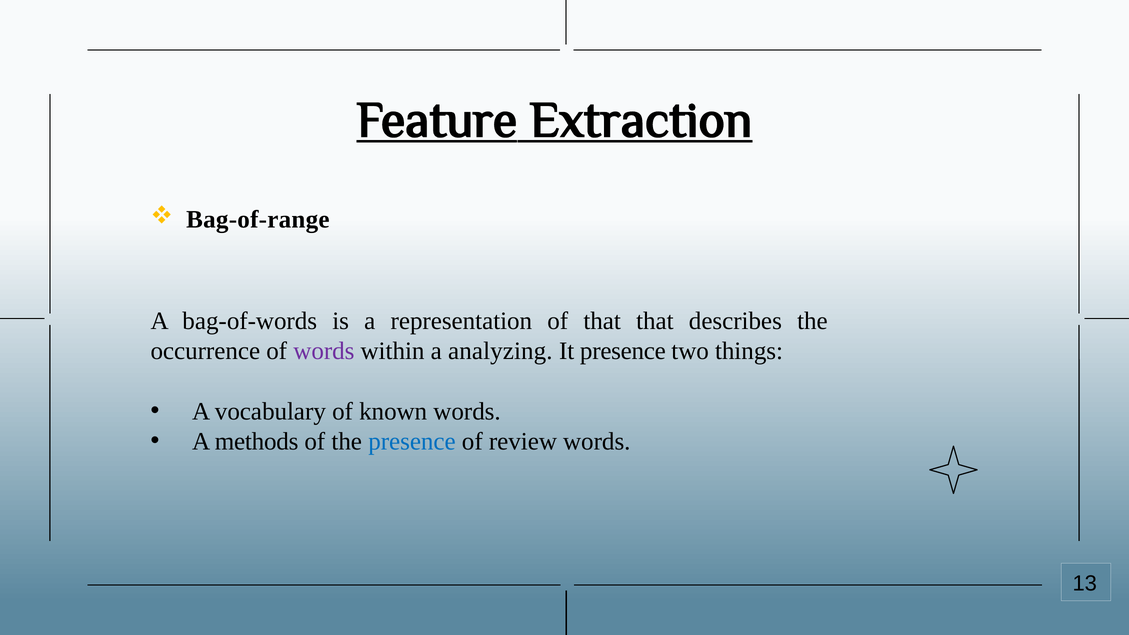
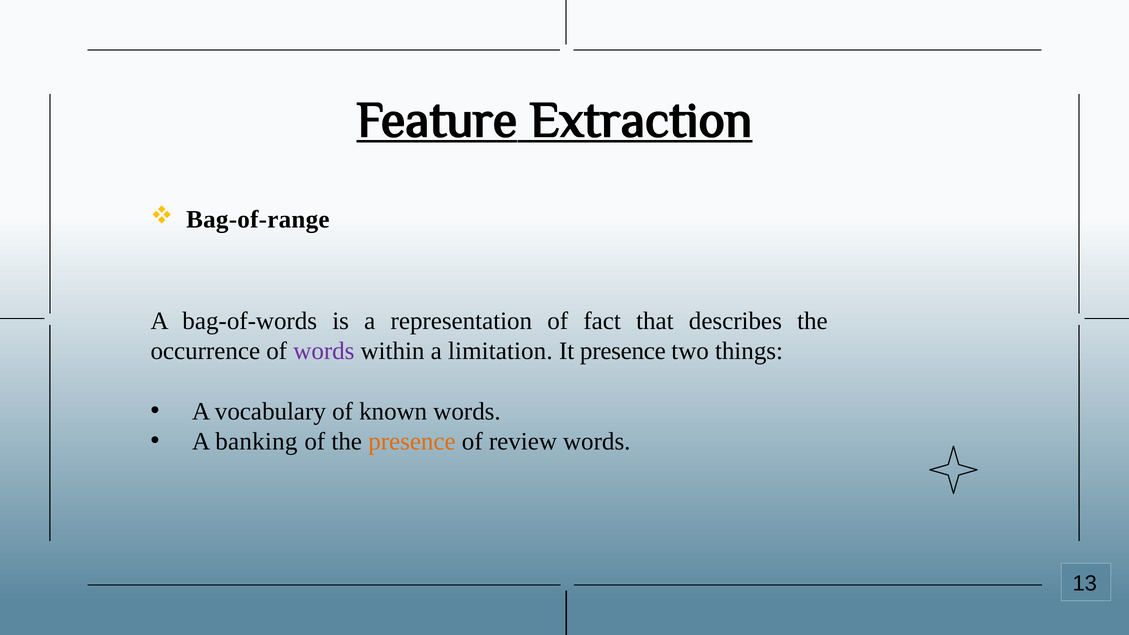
of that: that -> fact
analyzing: analyzing -> limitation
methods: methods -> banking
presence at (412, 442) colour: blue -> orange
